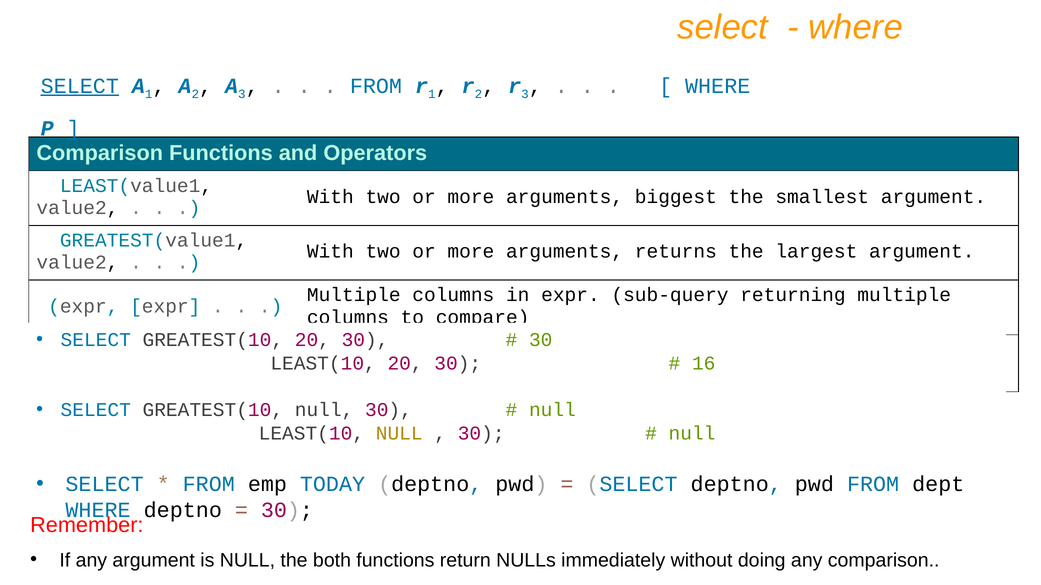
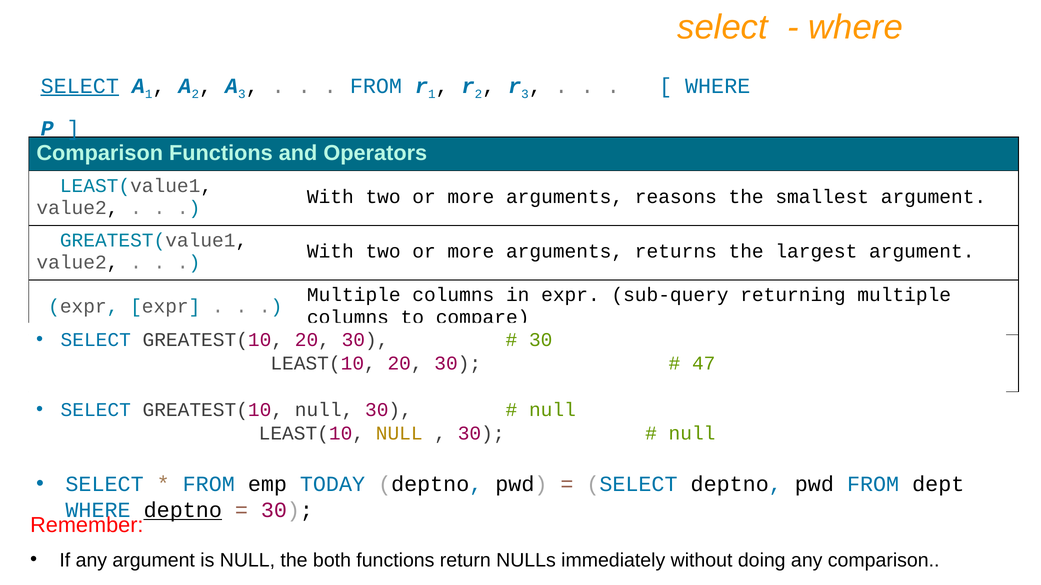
biggest: biggest -> reasons
16: 16 -> 47
deptno at (183, 511) underline: none -> present
